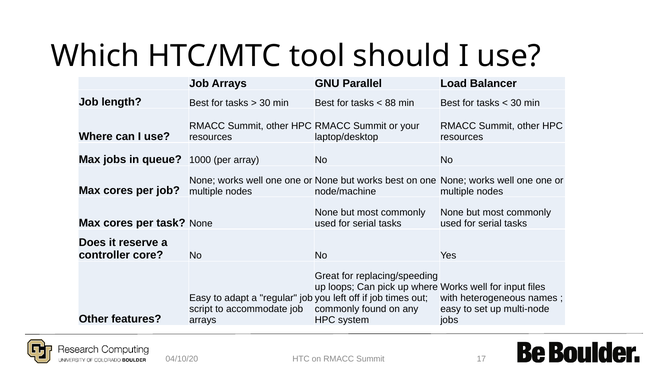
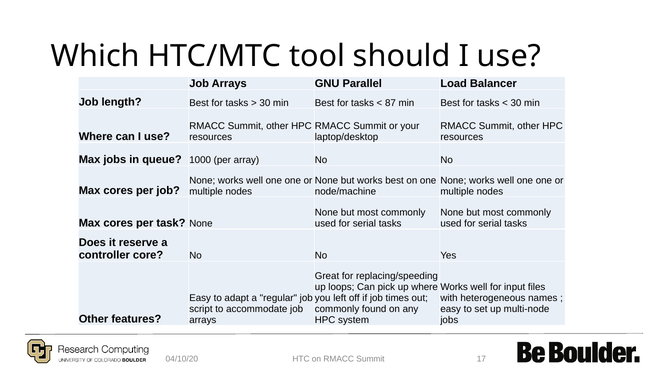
88: 88 -> 87
